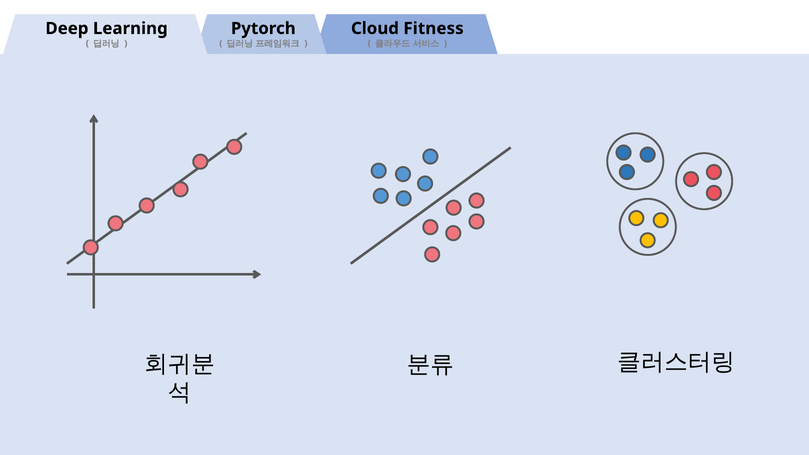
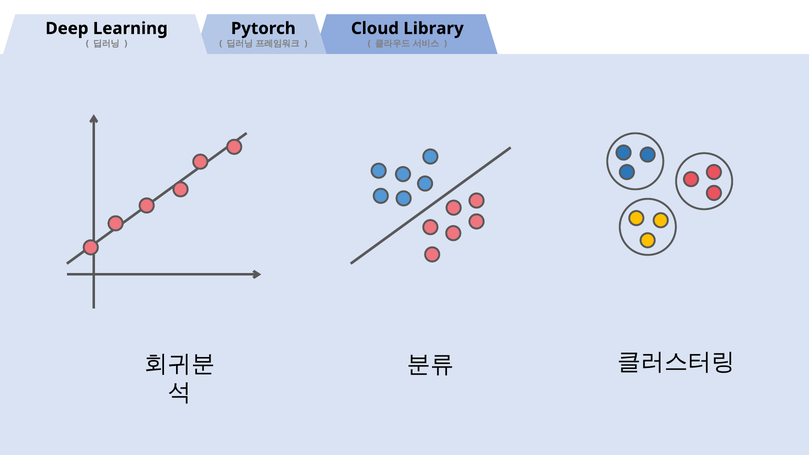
Fitness: Fitness -> Library
